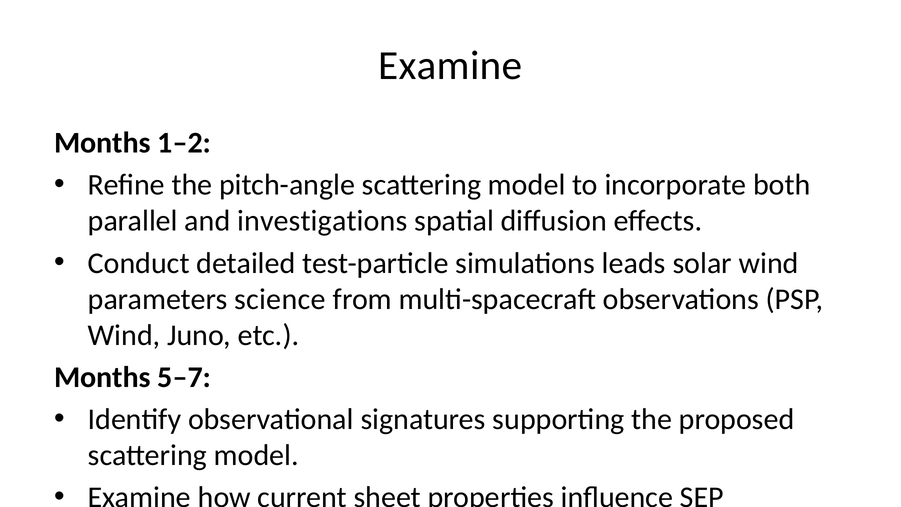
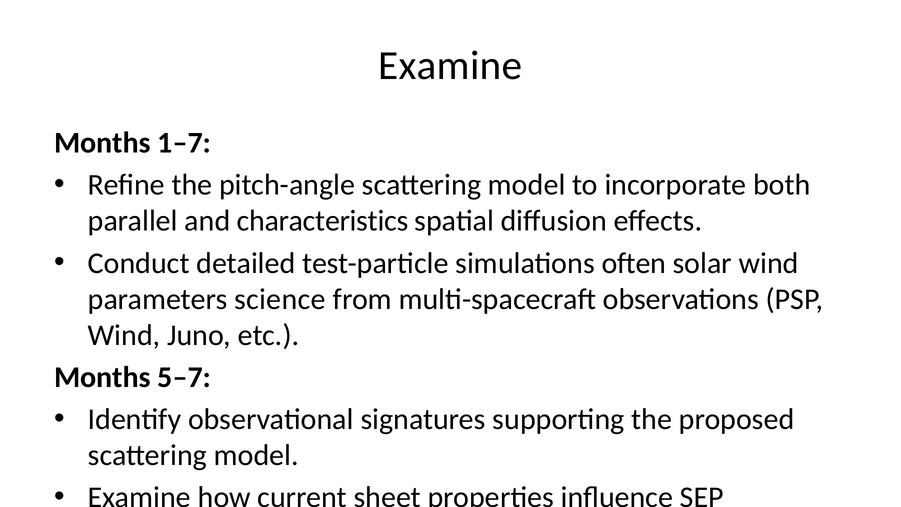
1–2: 1–2 -> 1–7
investigations: investigations -> characteristics
leads: leads -> often
